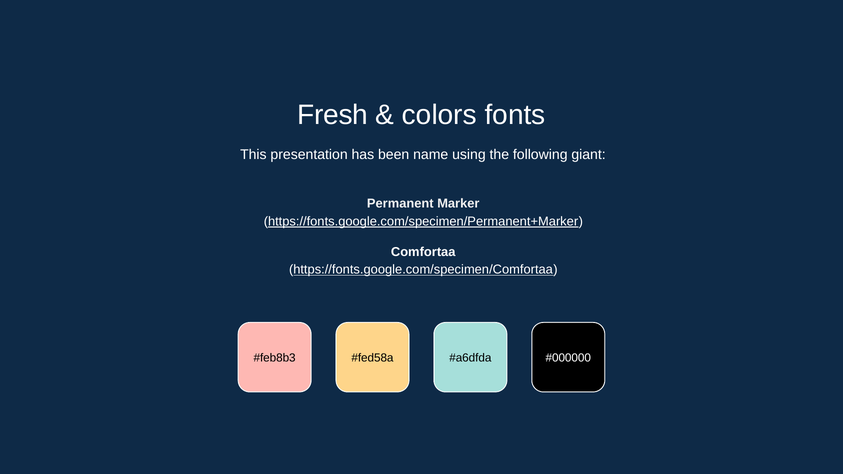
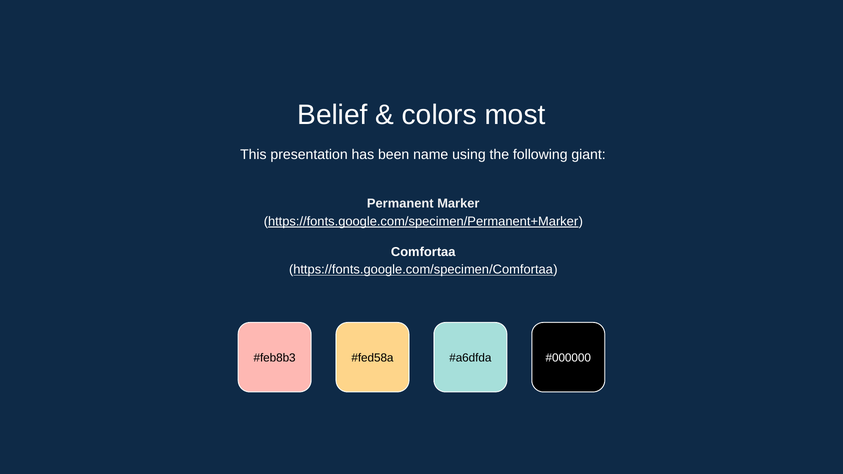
Fresh: Fresh -> Belief
fonts: fonts -> most
